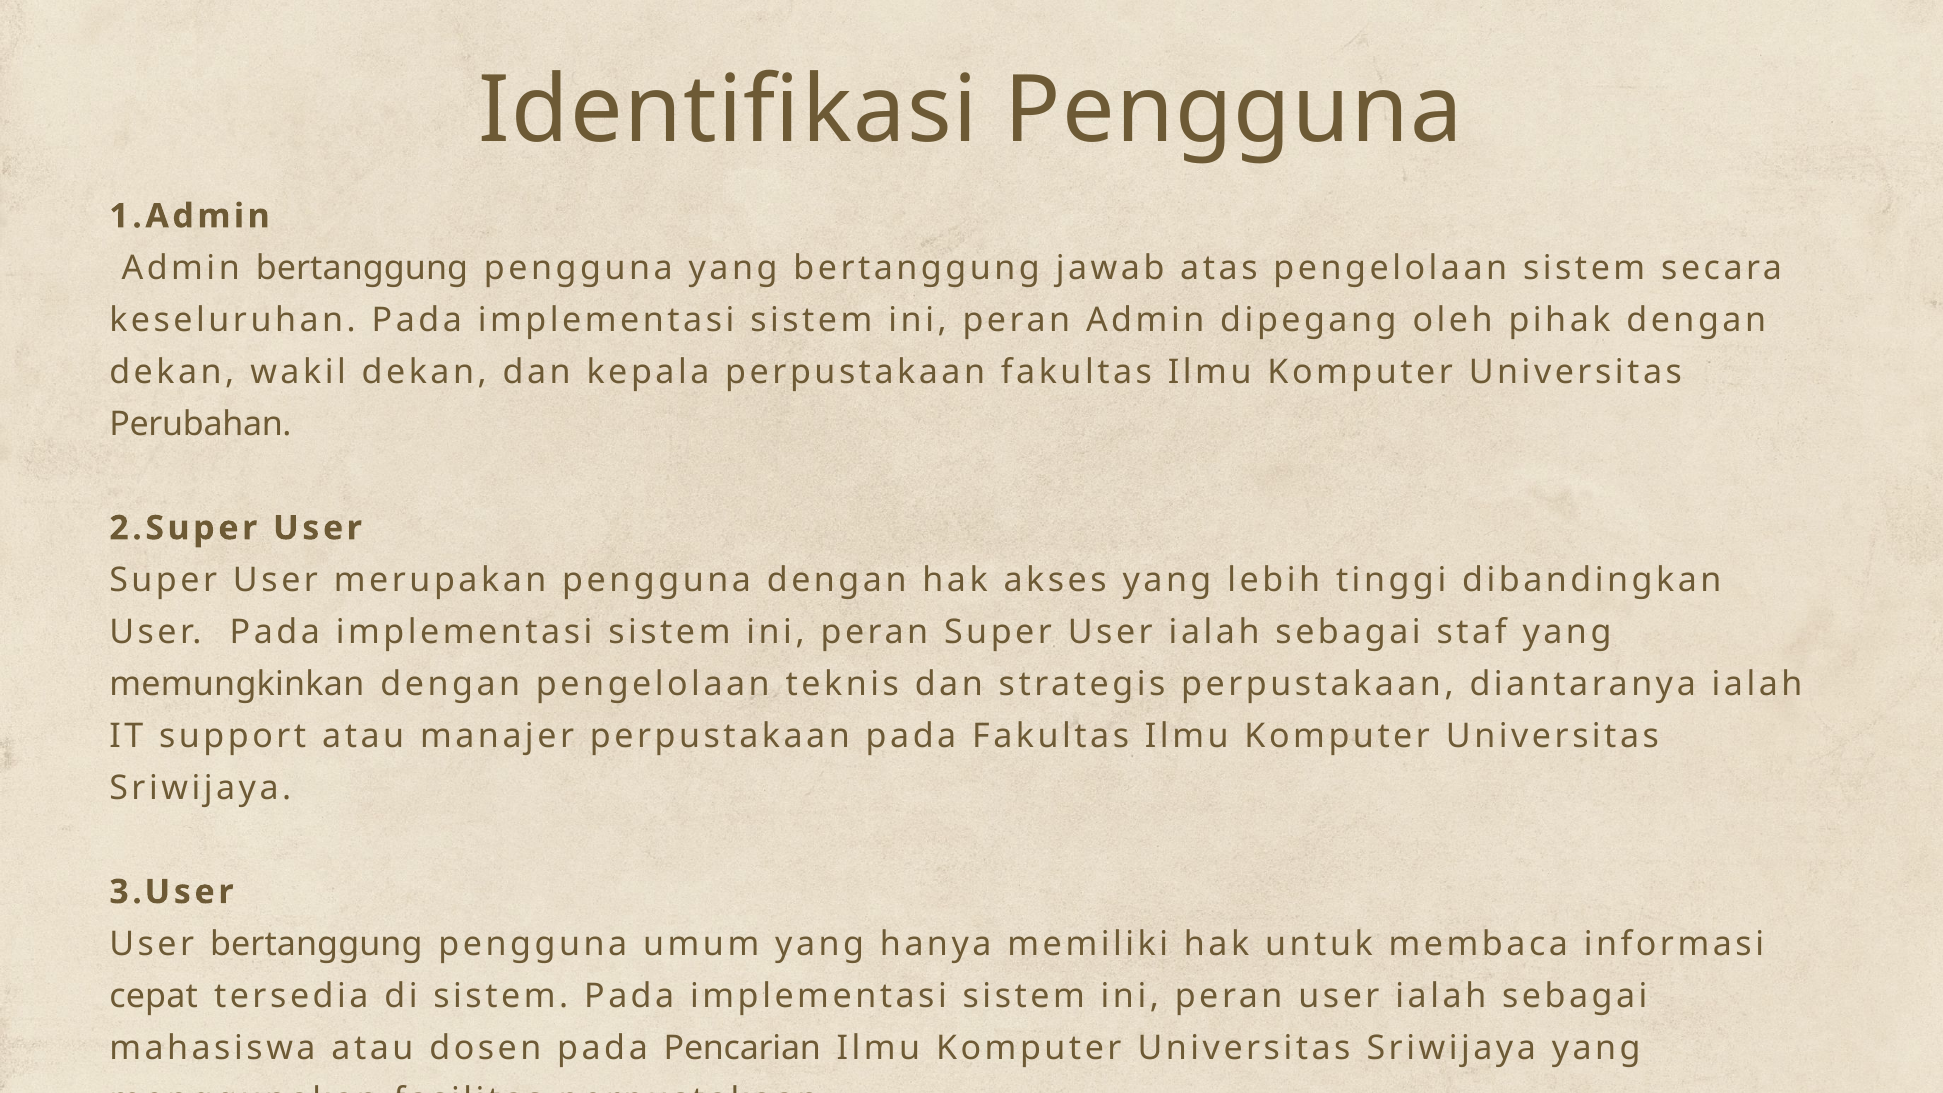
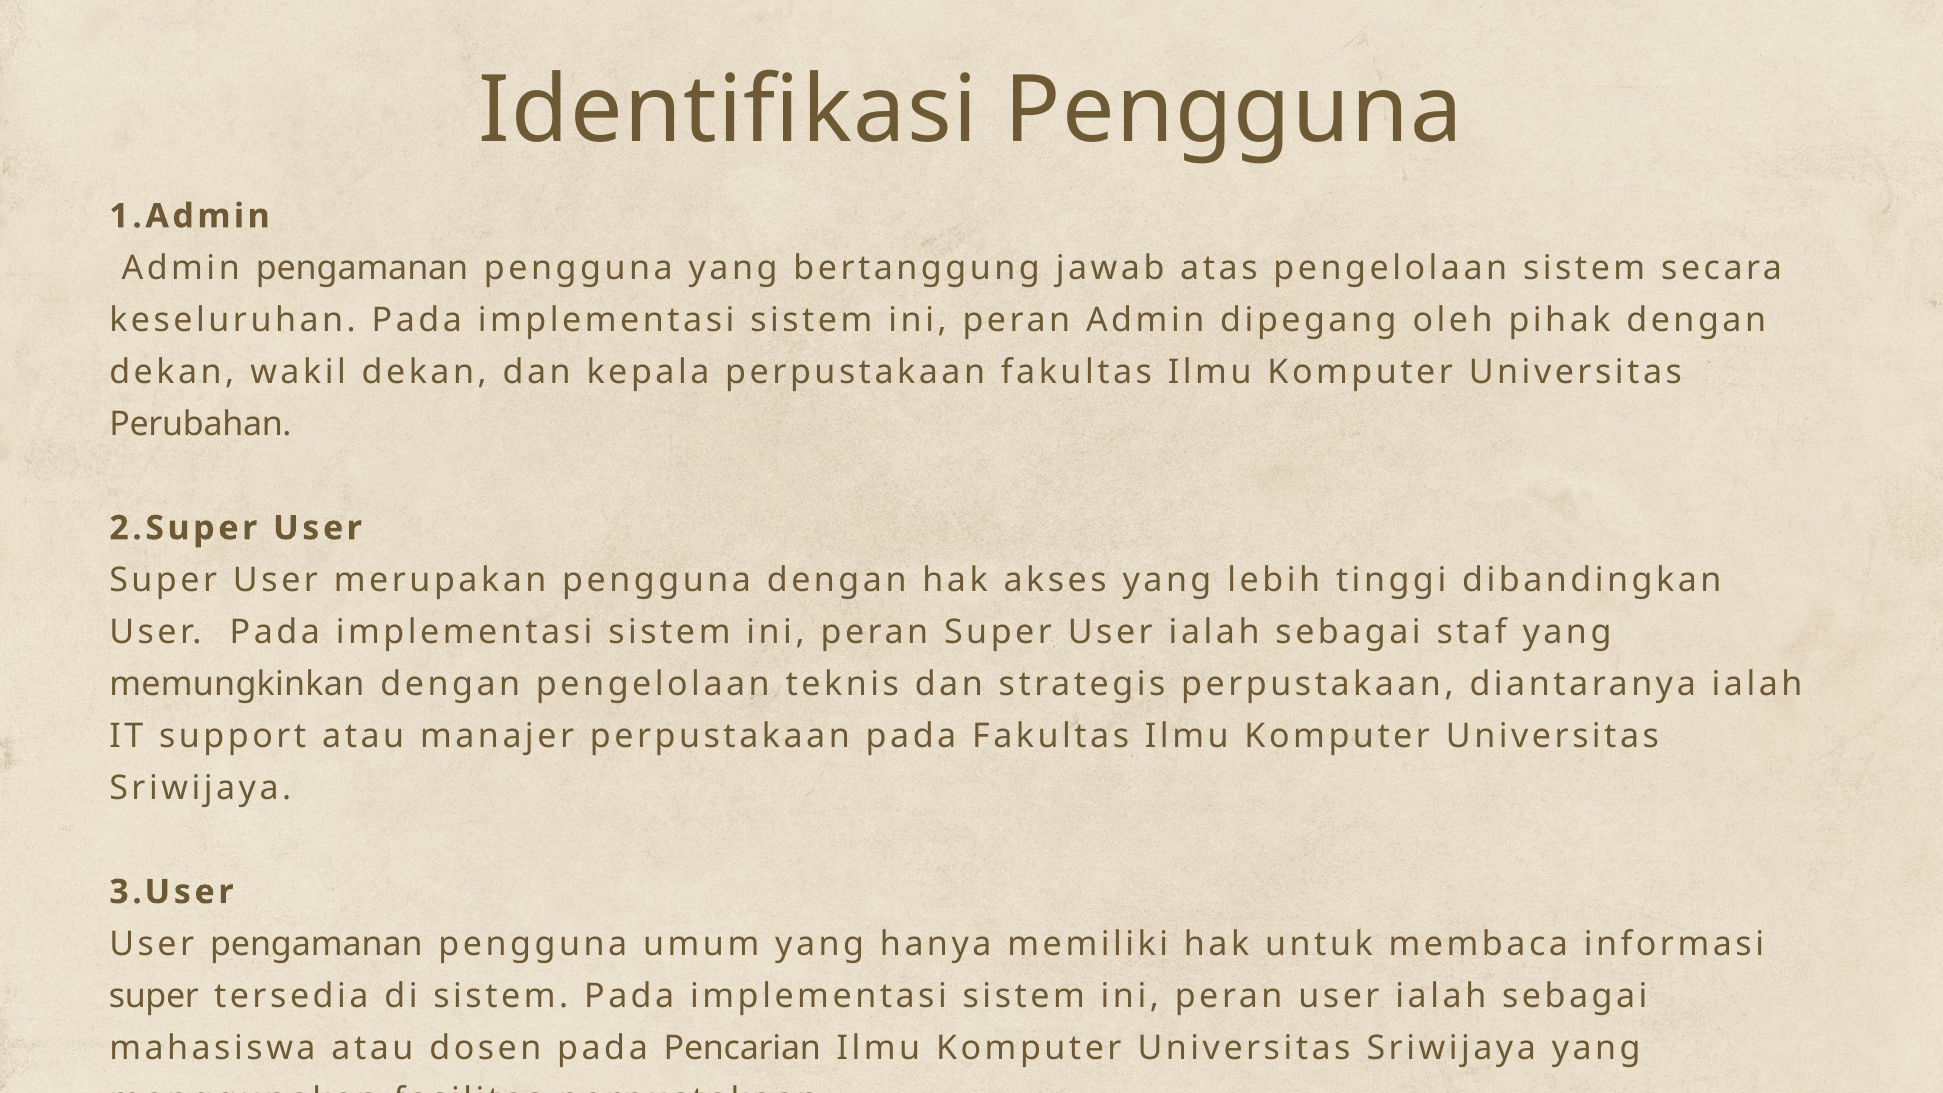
Admin bertanggung: bertanggung -> pengamanan
User bertanggung: bertanggung -> pengamanan
cepat at (154, 996): cepat -> super
